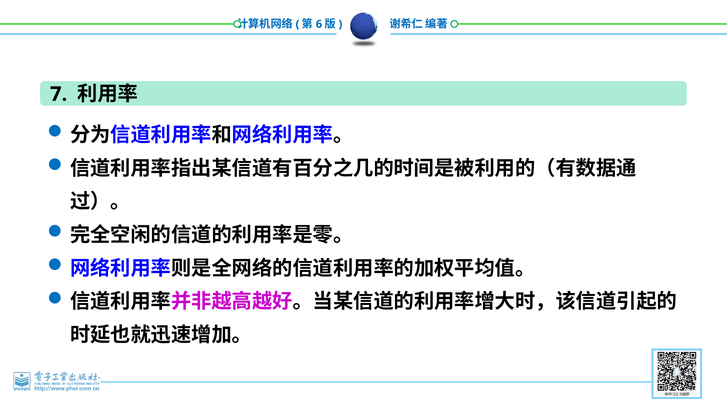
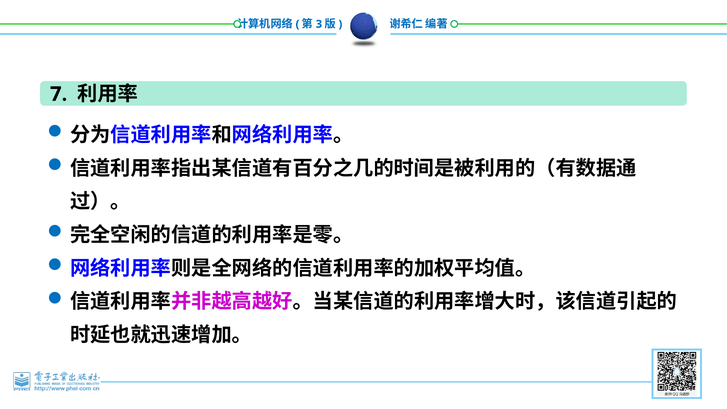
6: 6 -> 3
